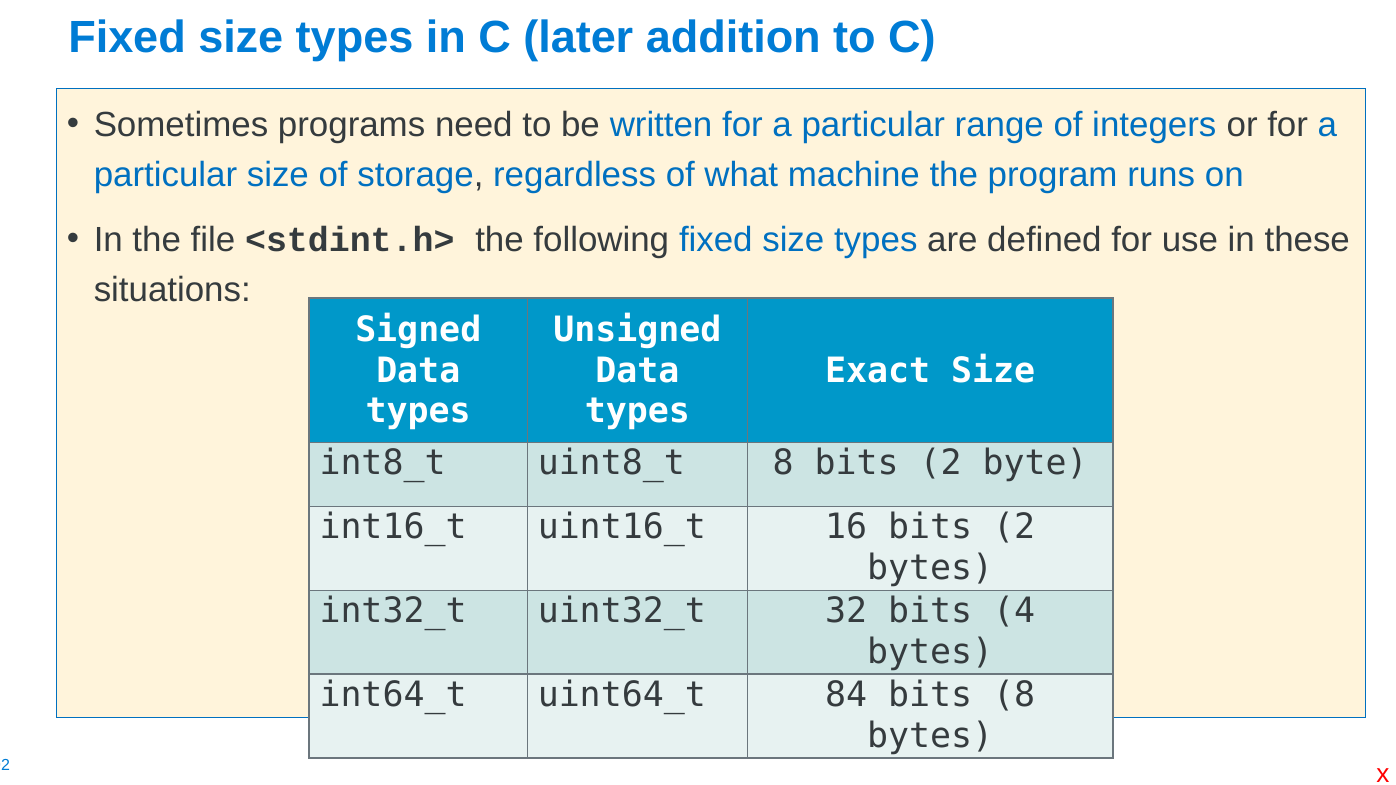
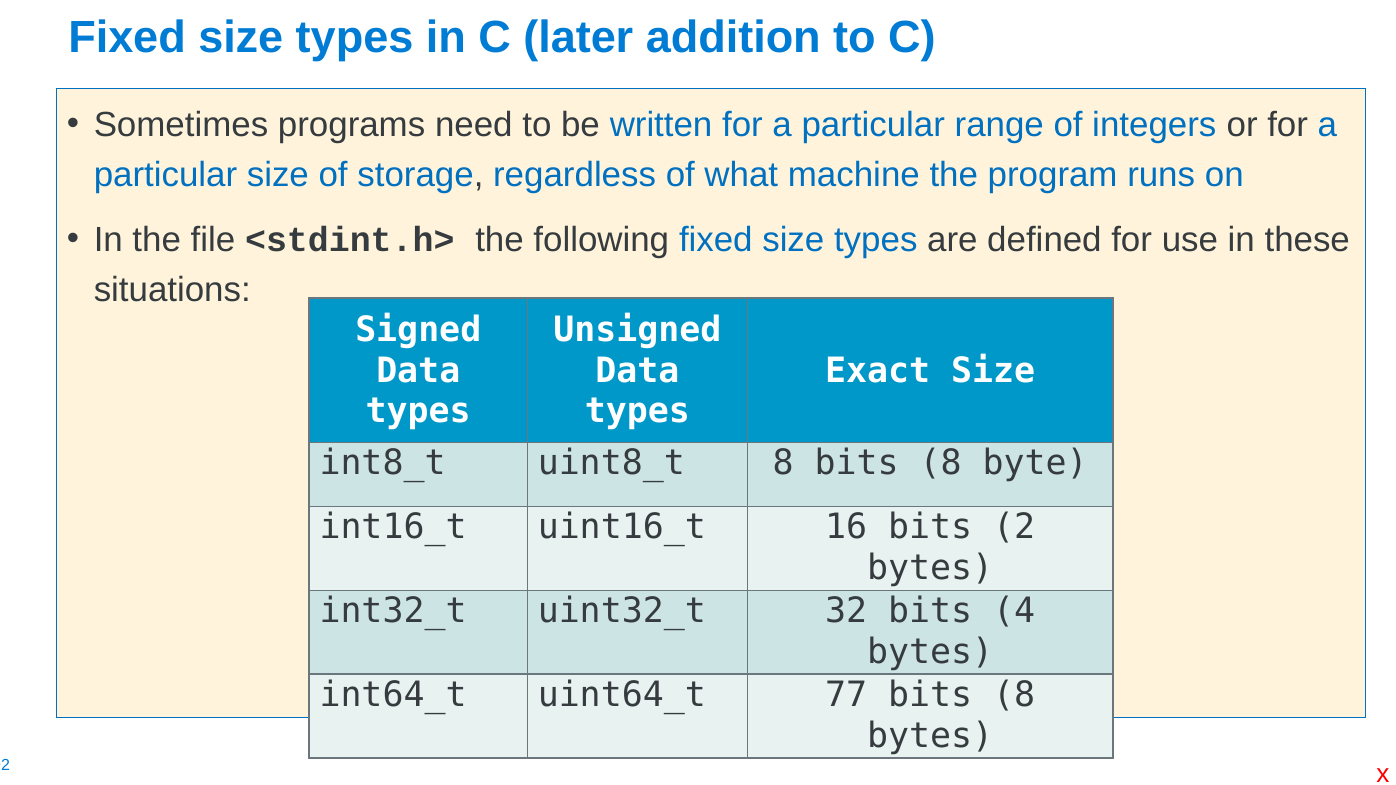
8 bits 2: 2 -> 8
84: 84 -> 77
